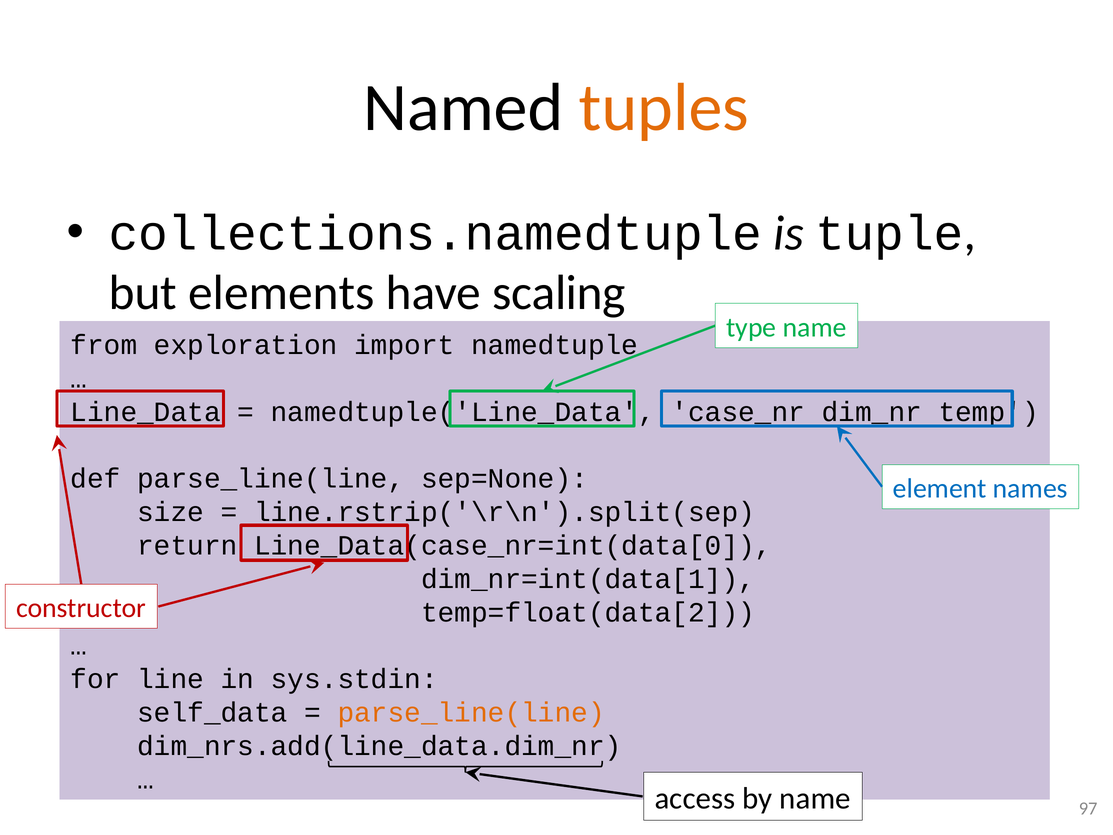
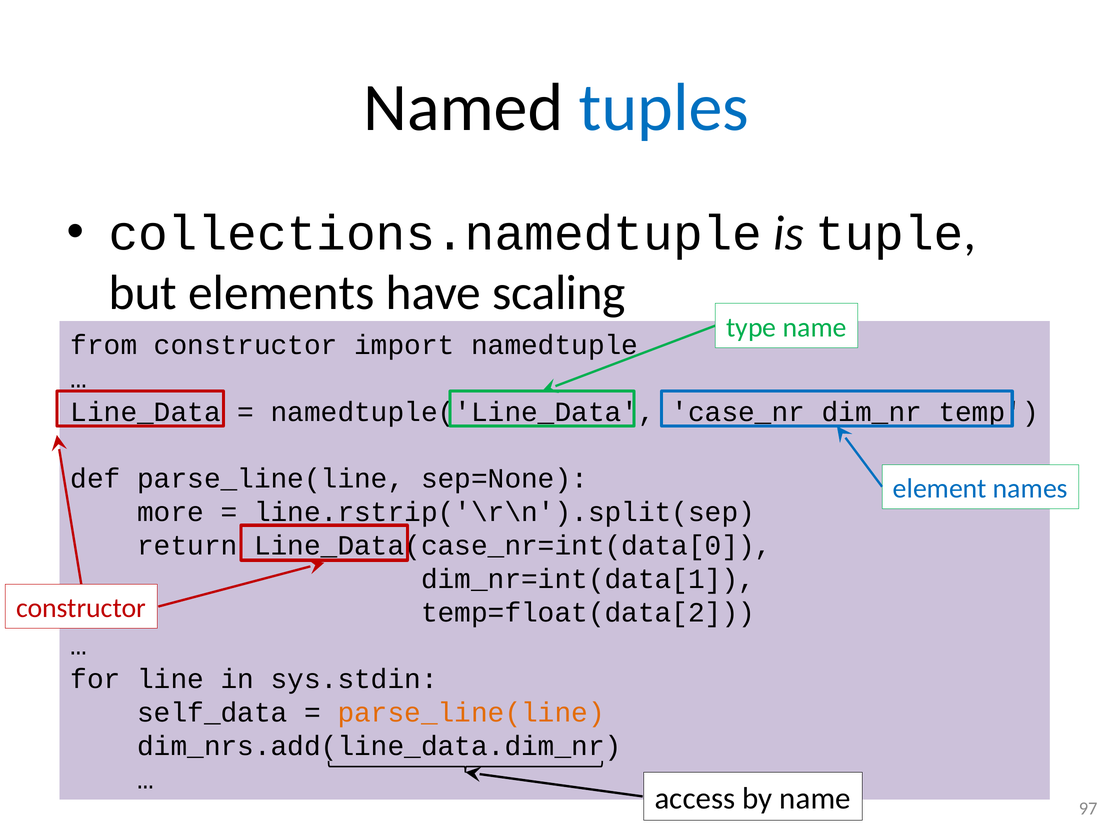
tuples colour: orange -> blue
from exploration: exploration -> constructor
size: size -> more
